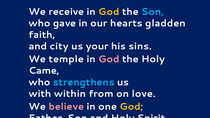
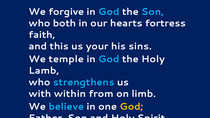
receive: receive -> forgive
God at (109, 12) colour: yellow -> light blue
gave: gave -> both
gladden: gladden -> fortress
city: city -> this
God at (109, 59) colour: pink -> light blue
Came: Came -> Lamb
love: love -> limb
believe colour: pink -> light blue
